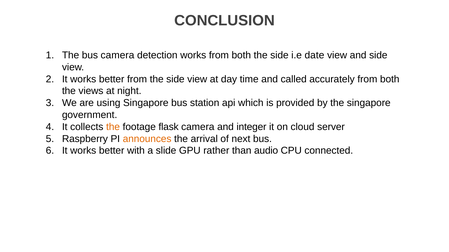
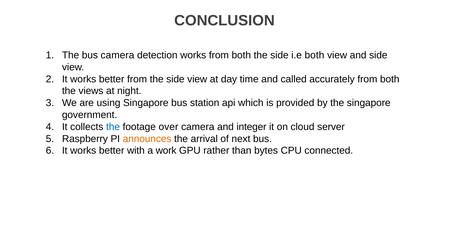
i.e date: date -> both
the at (113, 127) colour: orange -> blue
flask: flask -> over
slide: slide -> work
audio: audio -> bytes
